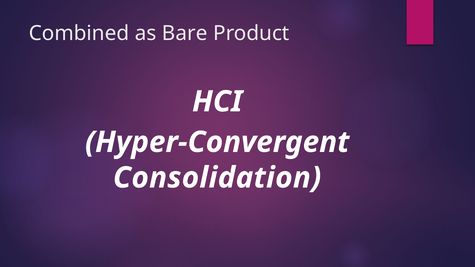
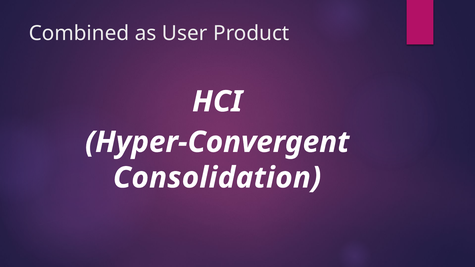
Bare: Bare -> User
